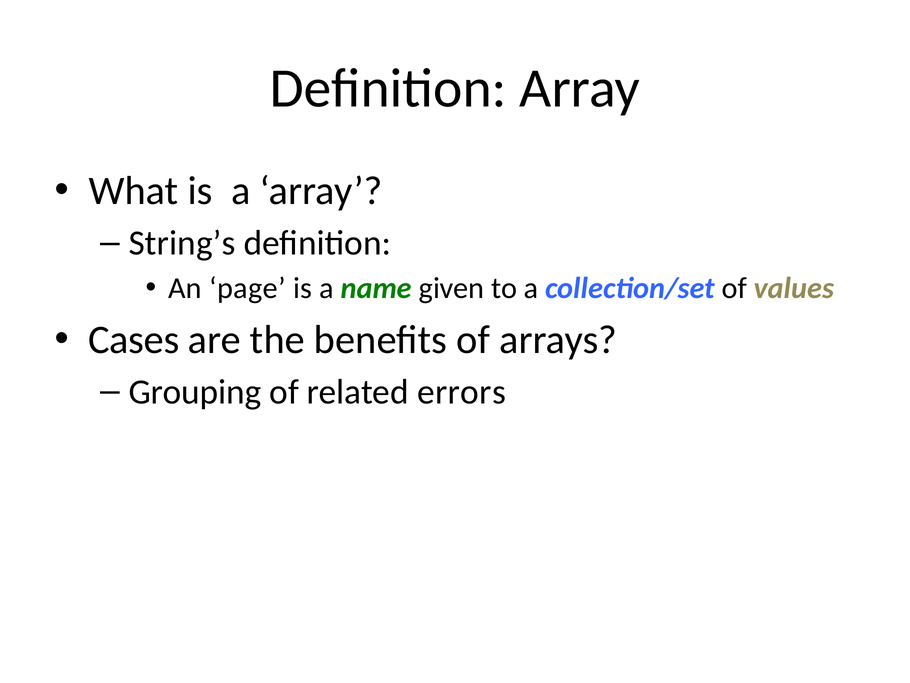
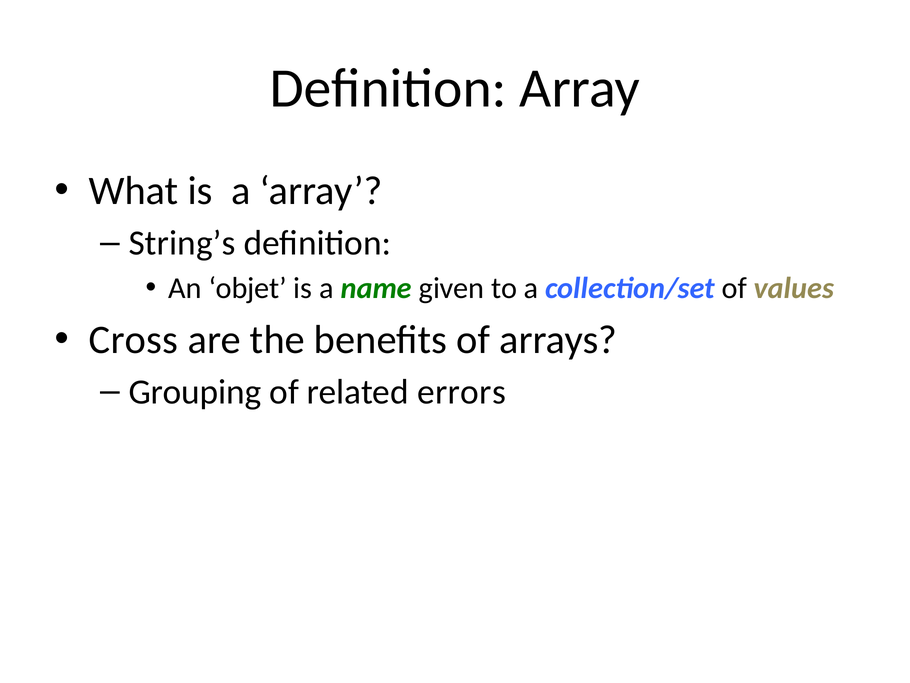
page: page -> objet
Cases: Cases -> Cross
